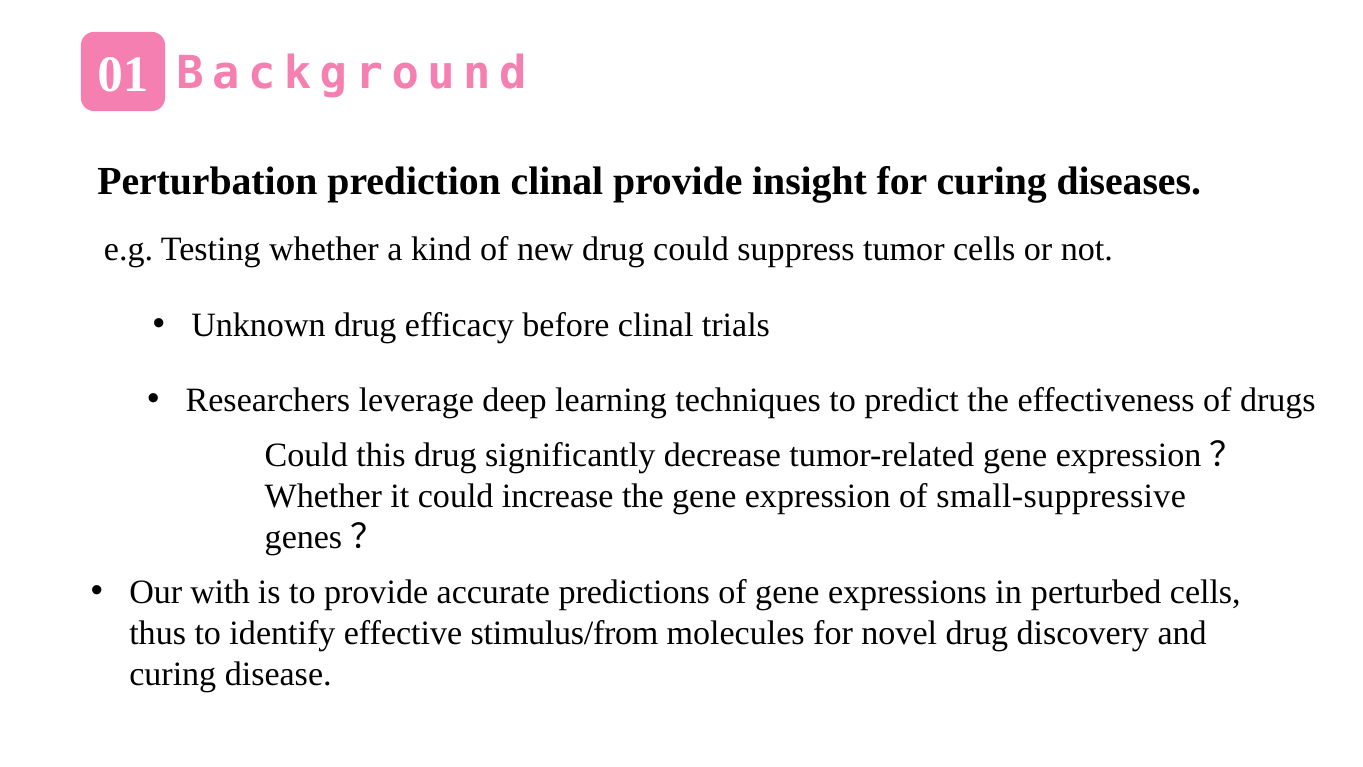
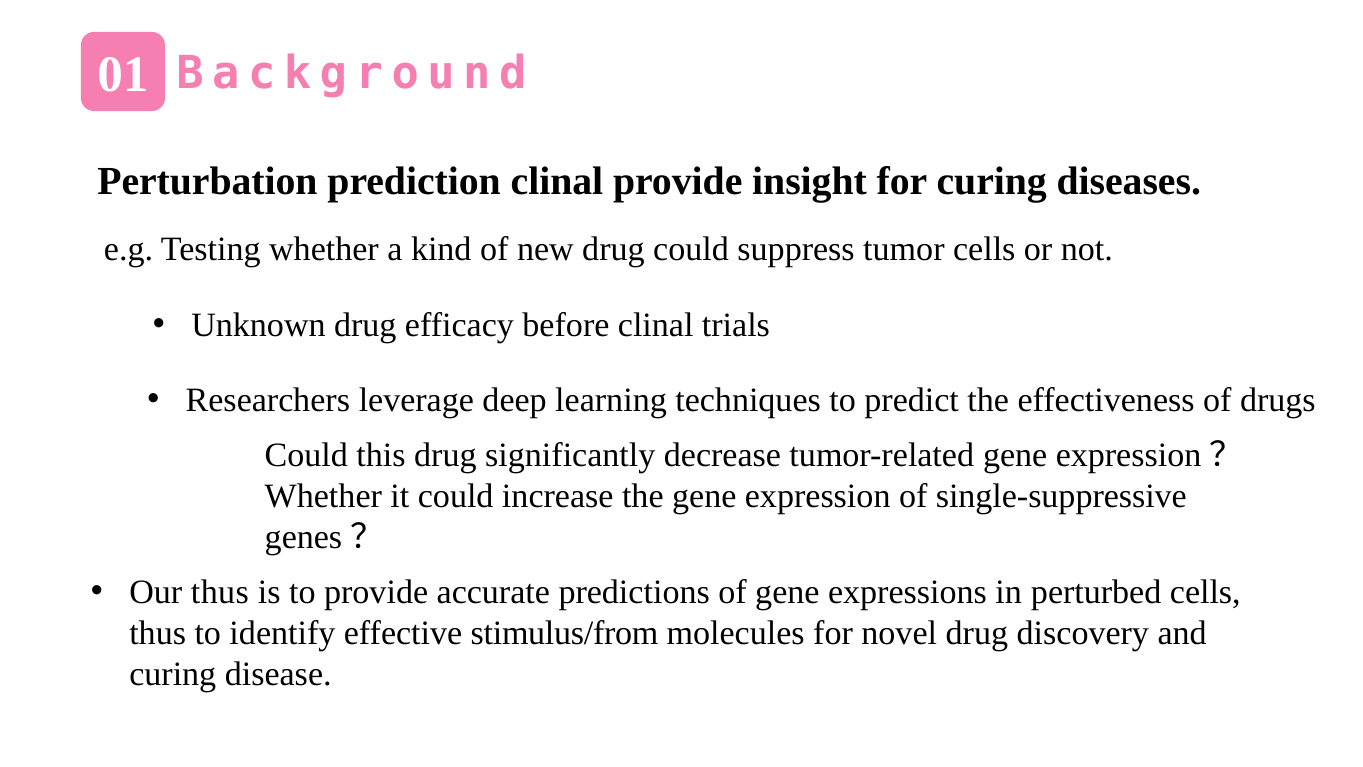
small-suppressive: small-suppressive -> single-suppressive
Our with: with -> thus
